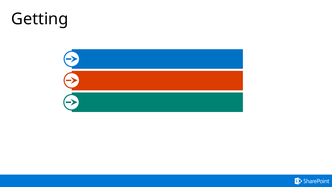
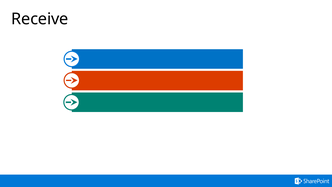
Getting: Getting -> Receive
